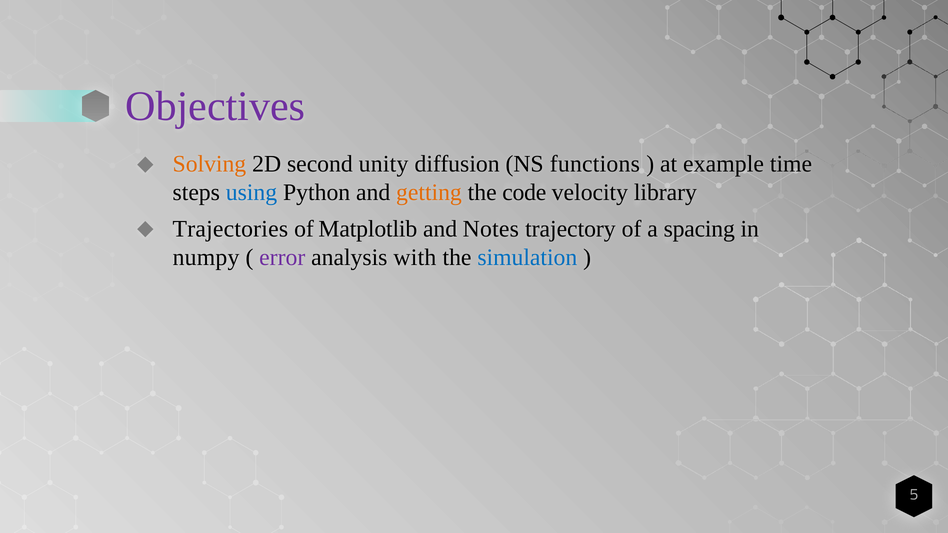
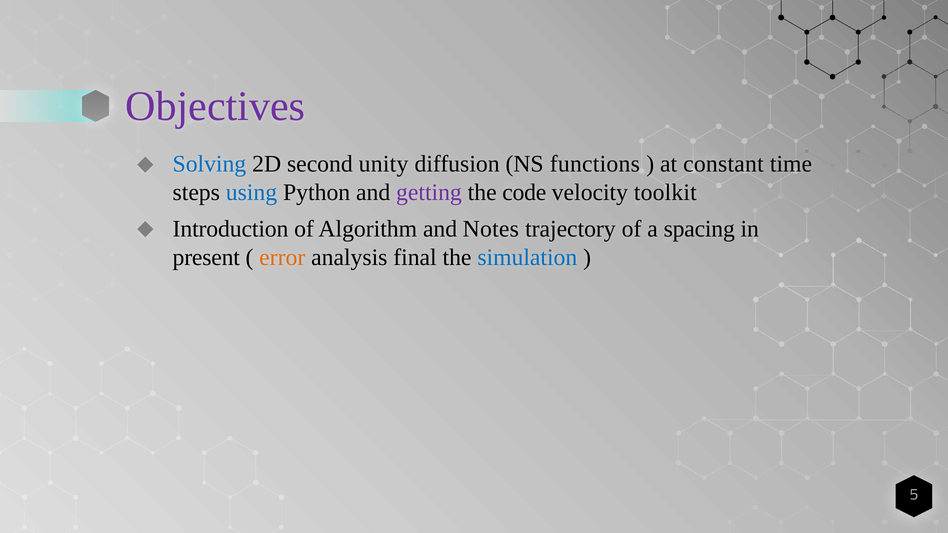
Solving colour: orange -> blue
example: example -> constant
getting colour: orange -> purple
library: library -> toolkit
Trajectories: Trajectories -> Introduction
Matplotlib: Matplotlib -> Algorithm
numpy: numpy -> present
error colour: purple -> orange
with: with -> final
